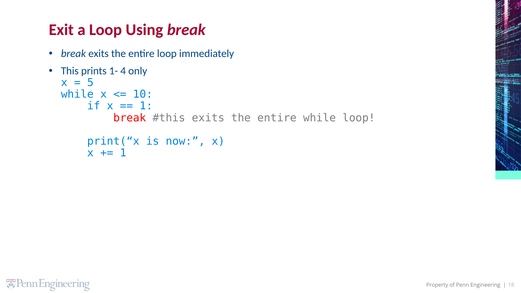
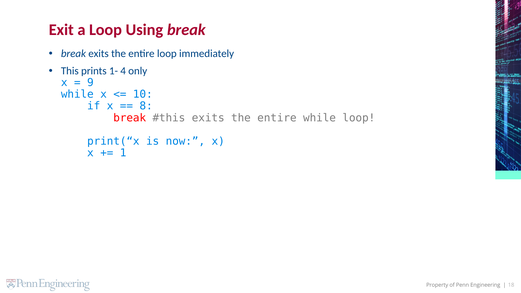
5: 5 -> 9
1 at (146, 106): 1 -> 8
